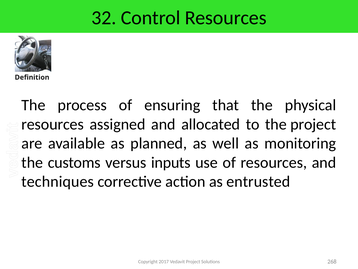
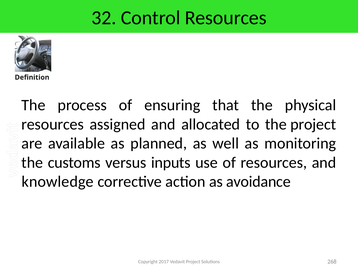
techniques: techniques -> knowledge
entrusted: entrusted -> avoidance
